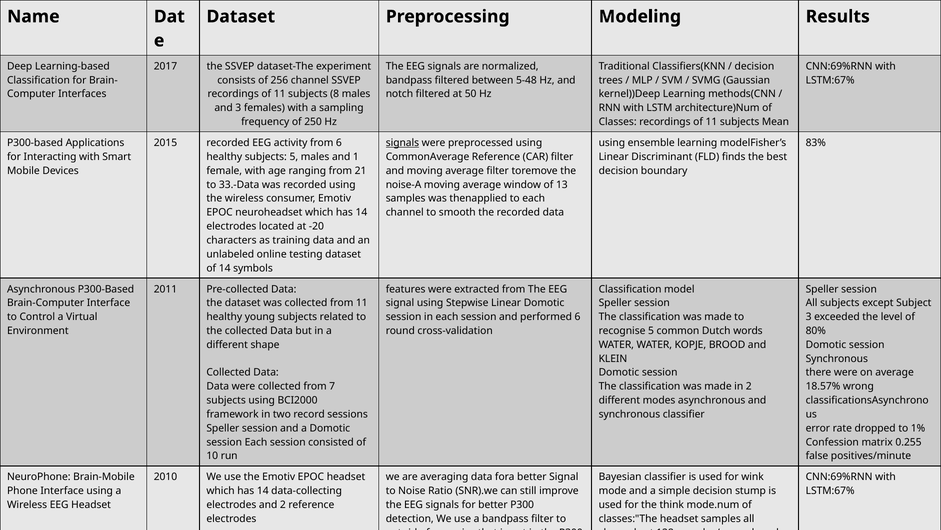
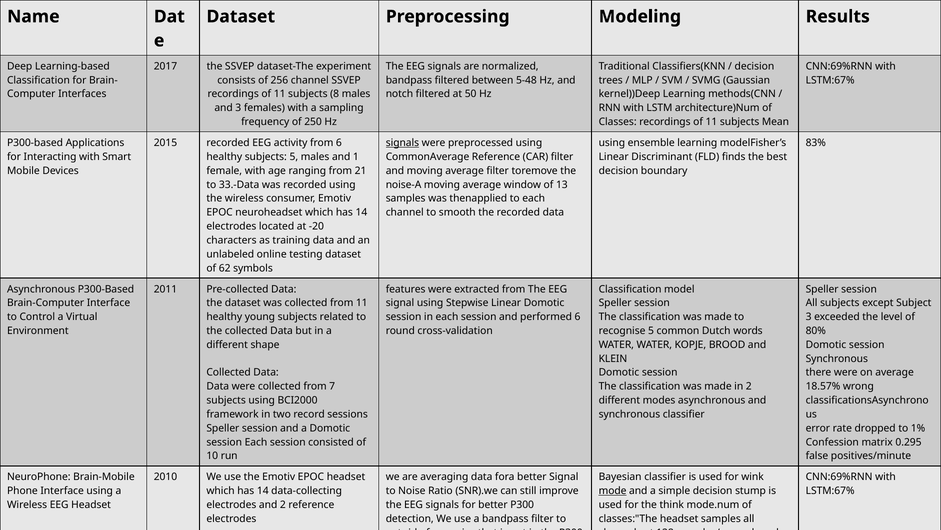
of 14: 14 -> 62
0.255: 0.255 -> 0.295
mode at (613, 490) underline: none -> present
